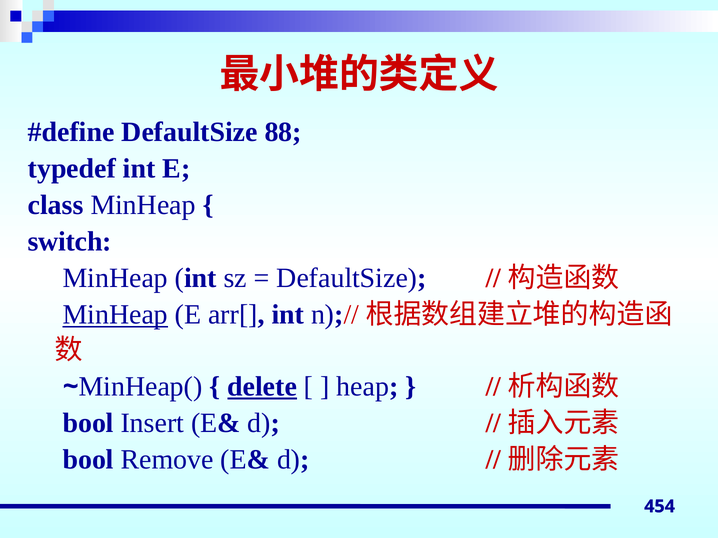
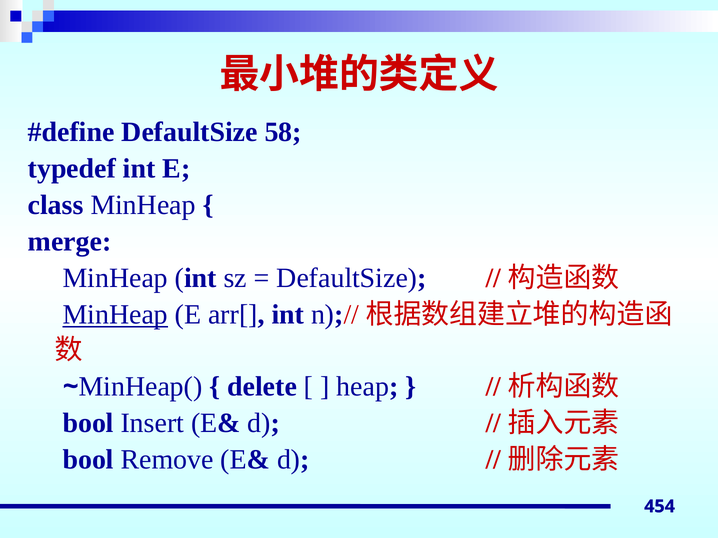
88: 88 -> 58
switch: switch -> merge
delete underline: present -> none
